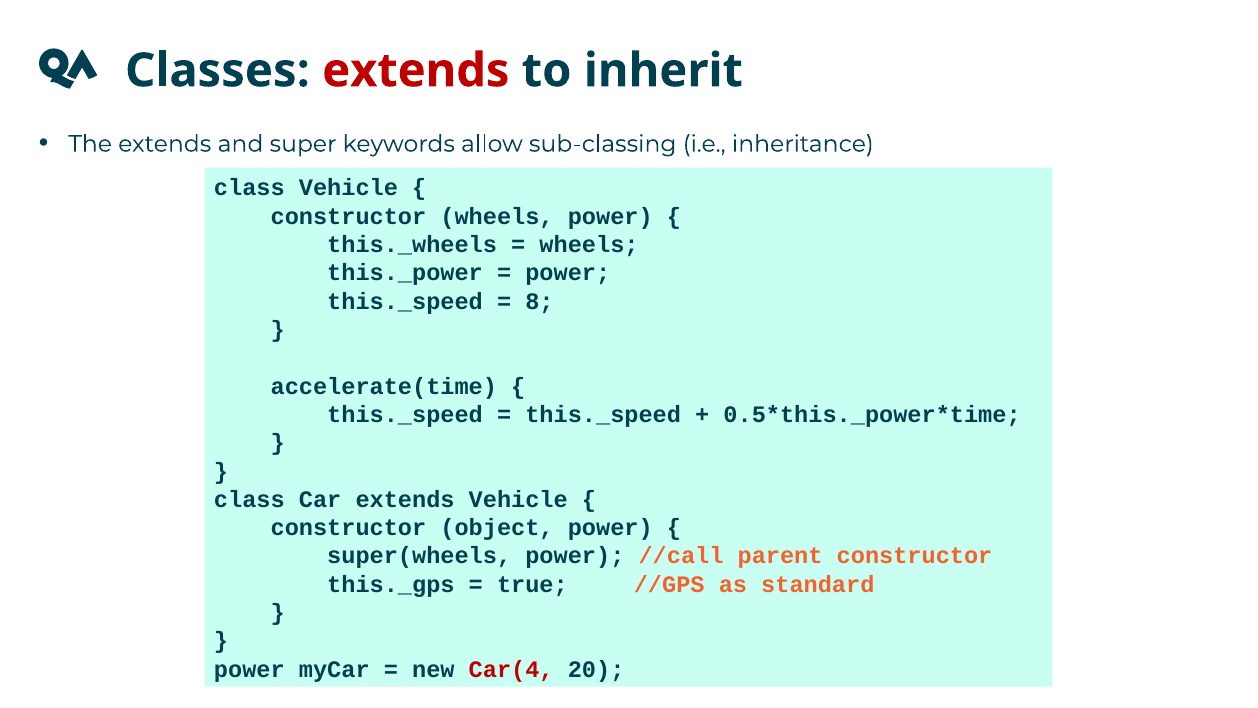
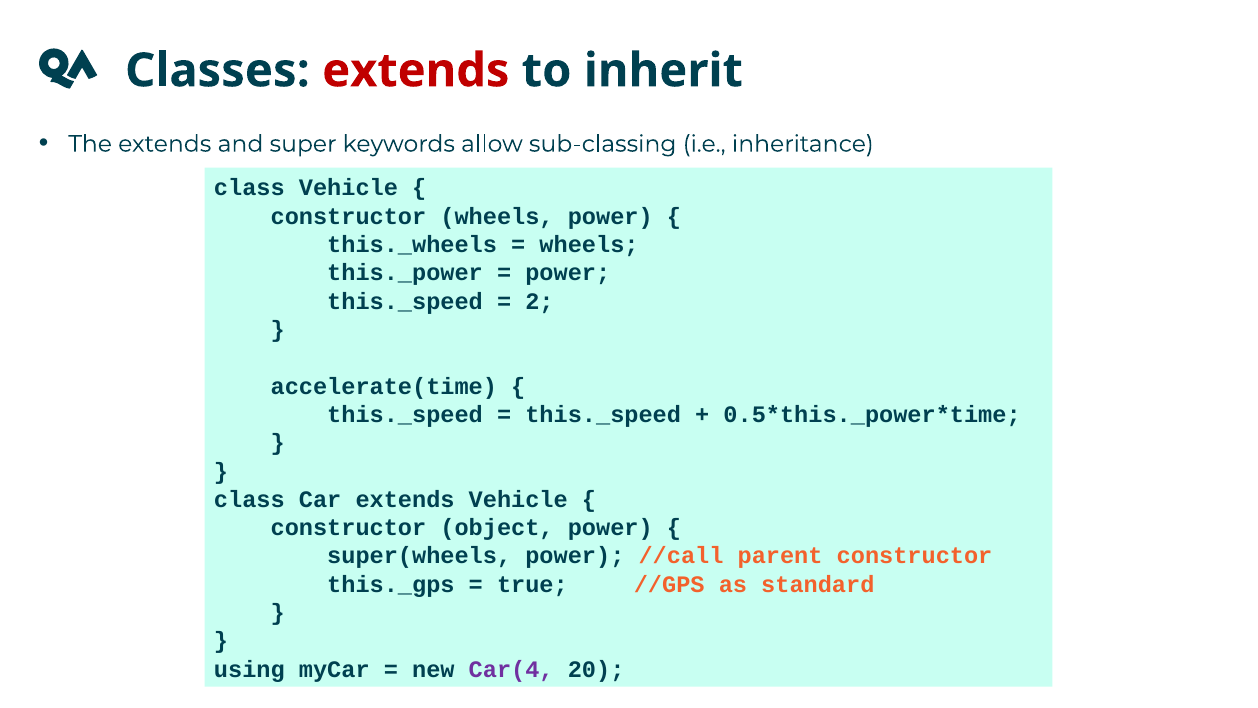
8: 8 -> 2
power at (249, 669): power -> using
Car(4 colour: red -> purple
